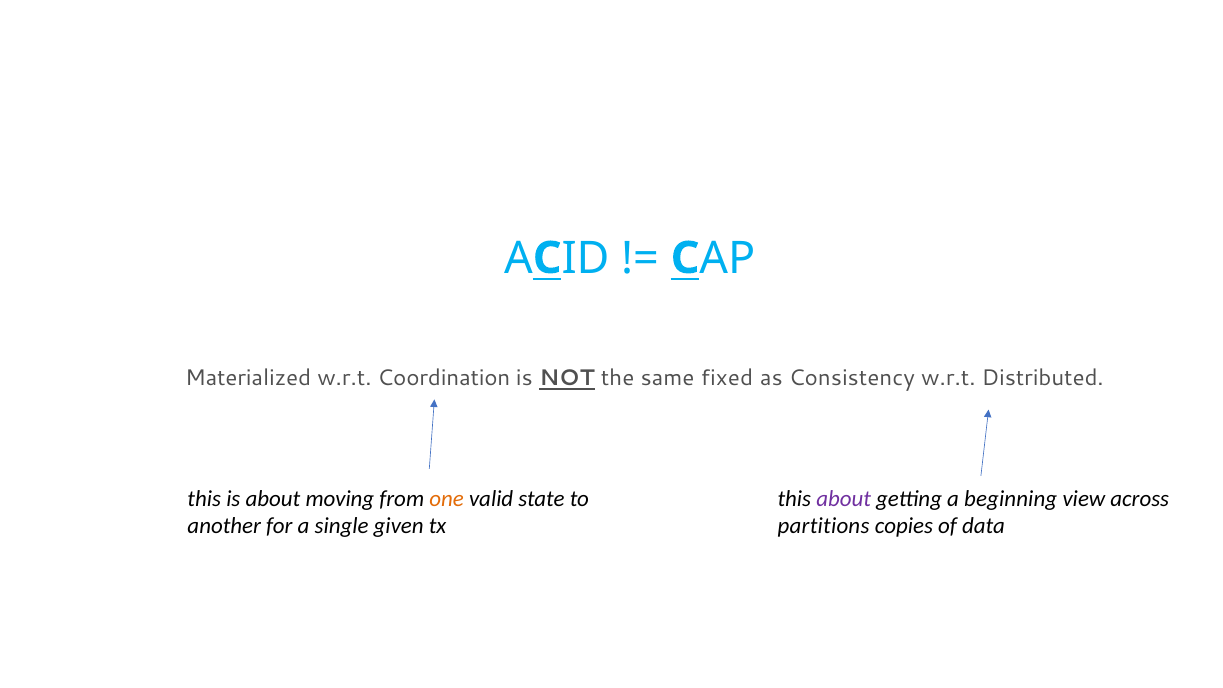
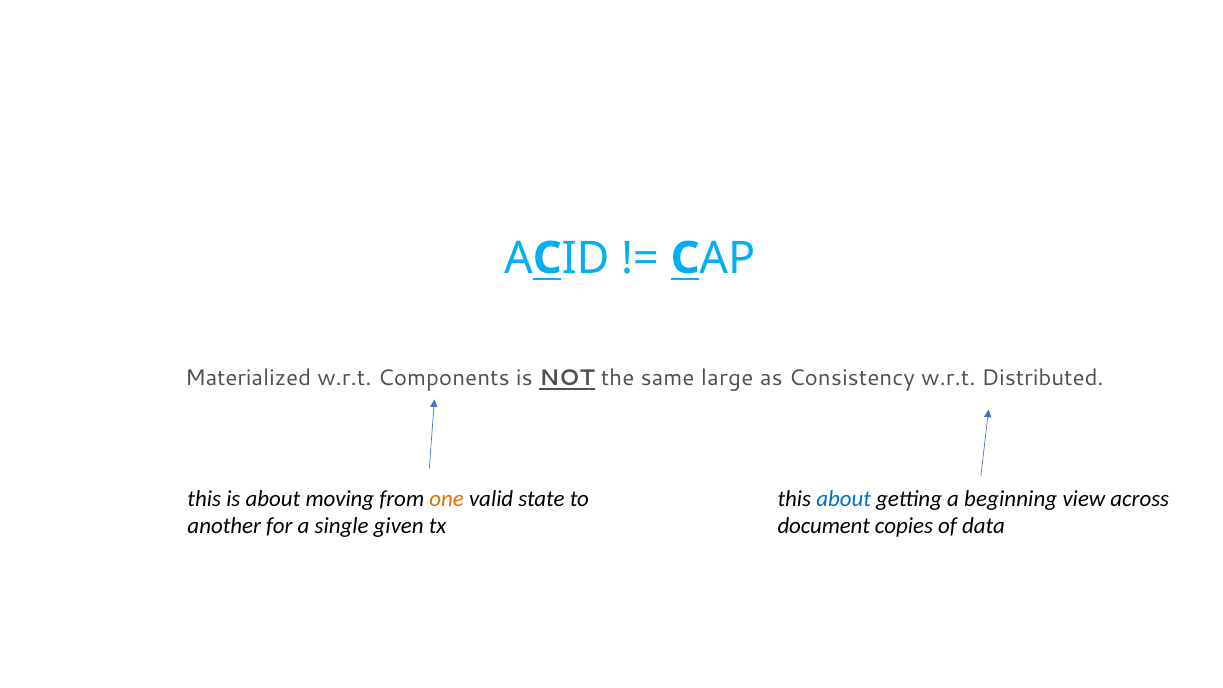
Coordination: Coordination -> Components
fixed: fixed -> large
about at (844, 499) colour: purple -> blue
partitions: partitions -> document
